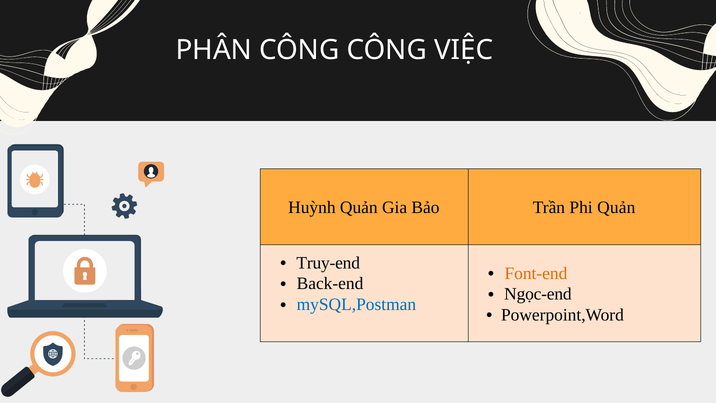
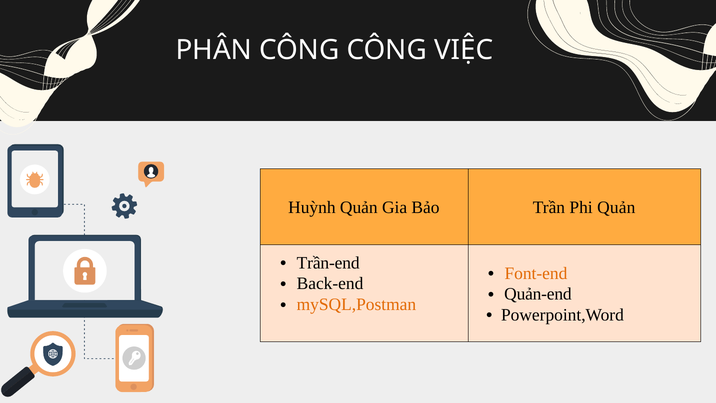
Truy-end: Truy-end -> Trần-end
Ngọc-end: Ngọc-end -> Quản-end
mySQL,Postman colour: blue -> orange
